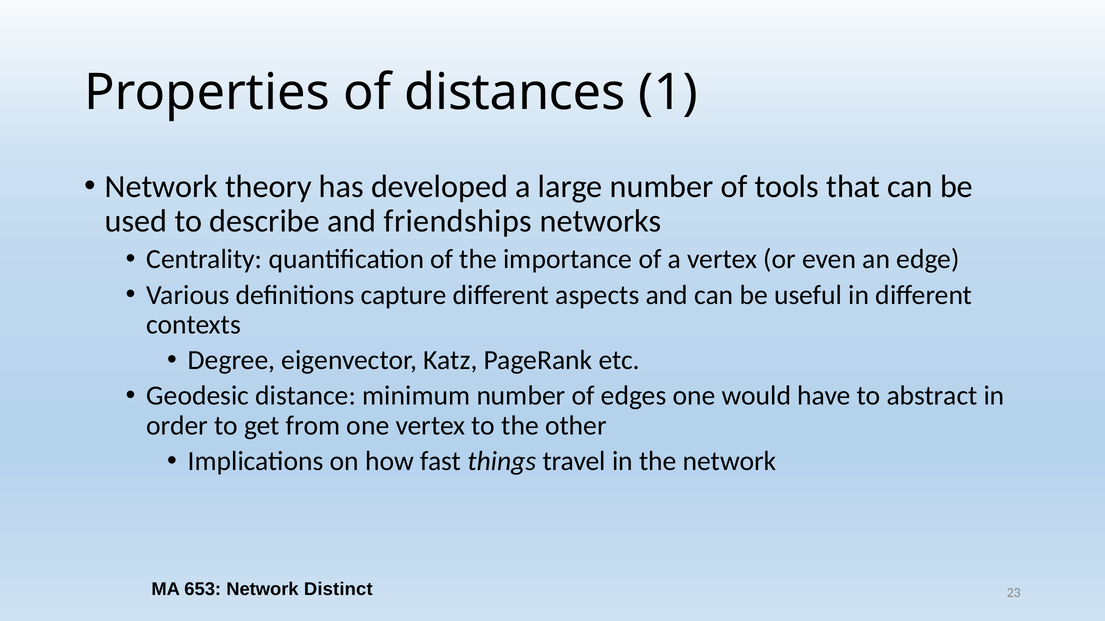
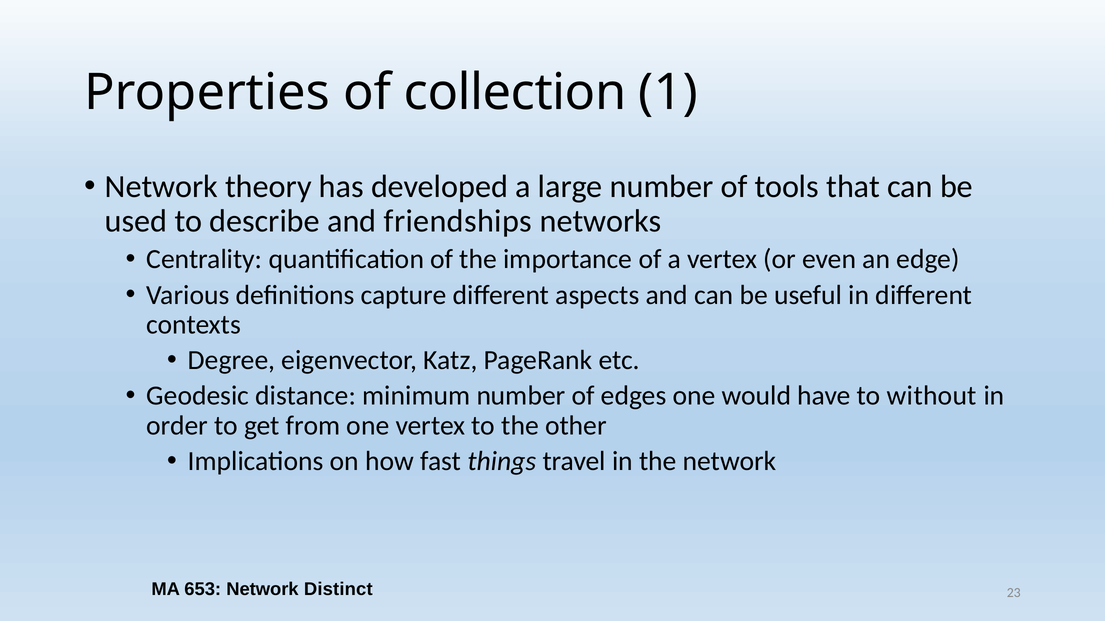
distances: distances -> collection
abstract: abstract -> without
